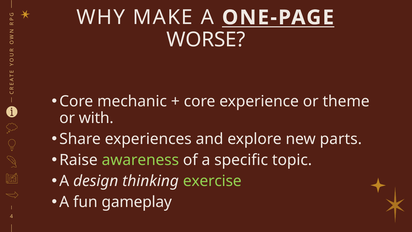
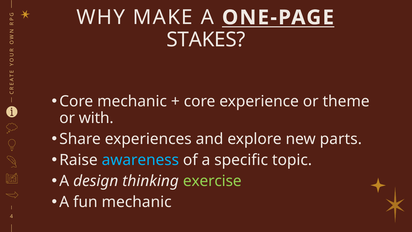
WORSE: WORSE -> STAKES
awareness colour: light green -> light blue
fun gameplay: gameplay -> mechanic
